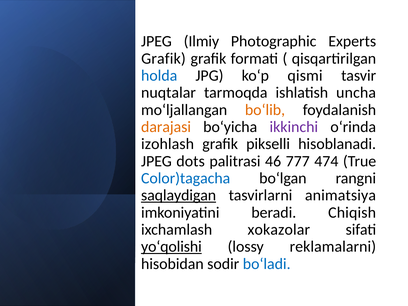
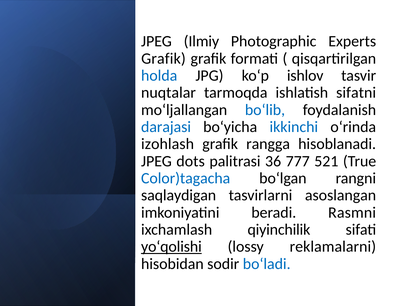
qismi: qismi -> ishlov
uncha: uncha -> sifatni
bo‘lib colour: orange -> blue
darajasi colour: orange -> blue
ikkinchi colour: purple -> blue
pikselli: pikselli -> rangga
46: 46 -> 36
474: 474 -> 521
saqlaydigan underline: present -> none
animatsiya: animatsiya -> asoslangan
Chiqish: Chiqish -> Rasmni
xokazolar: xokazolar -> qiyinchilik
